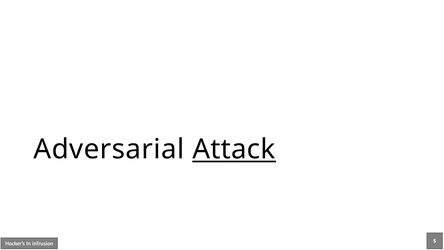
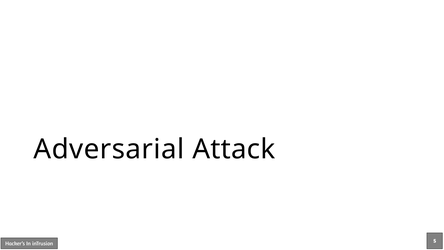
Attack underline: present -> none
